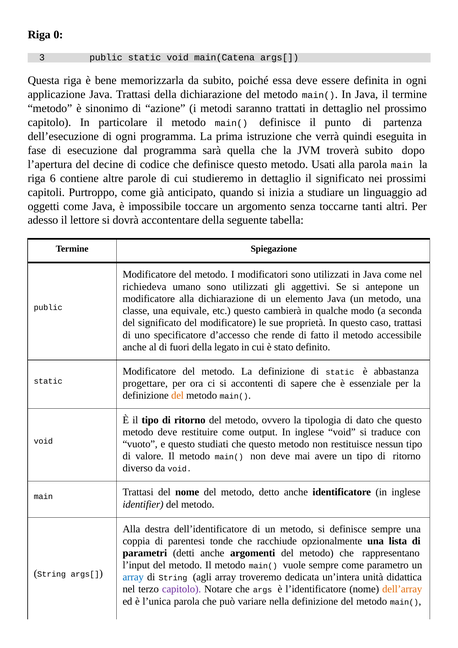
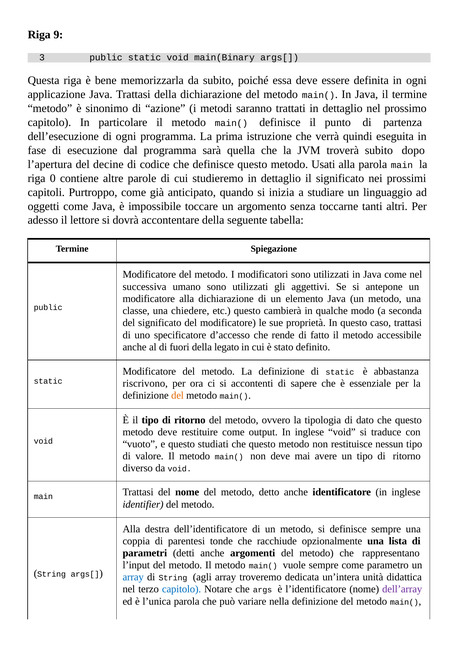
0: 0 -> 9
main(Catena: main(Catena -> main(Binary
6: 6 -> 0
richiedeva: richiedeva -> successiva
equivale: equivale -> chiedere
progettare: progettare -> riscrivono
capitolo at (182, 589) colour: purple -> blue
dell’array colour: orange -> purple
